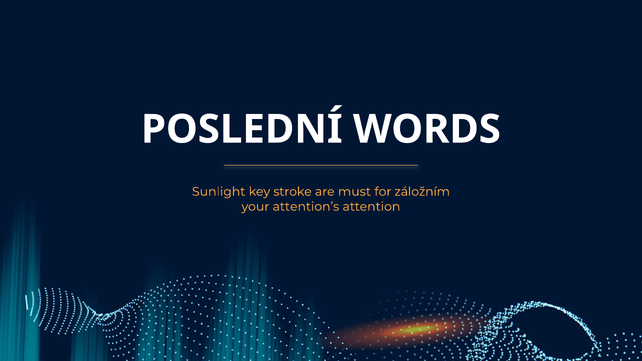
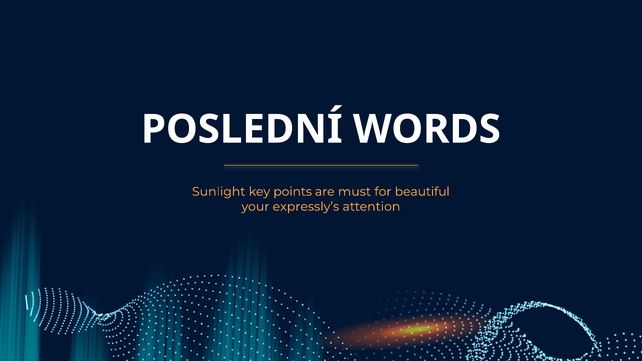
stroke: stroke -> points
záložním: záložním -> beautiful
attention’s: attention’s -> expressly’s
